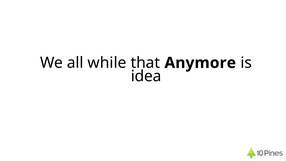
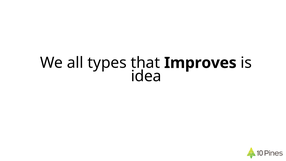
while: while -> types
Anymore: Anymore -> Improves
